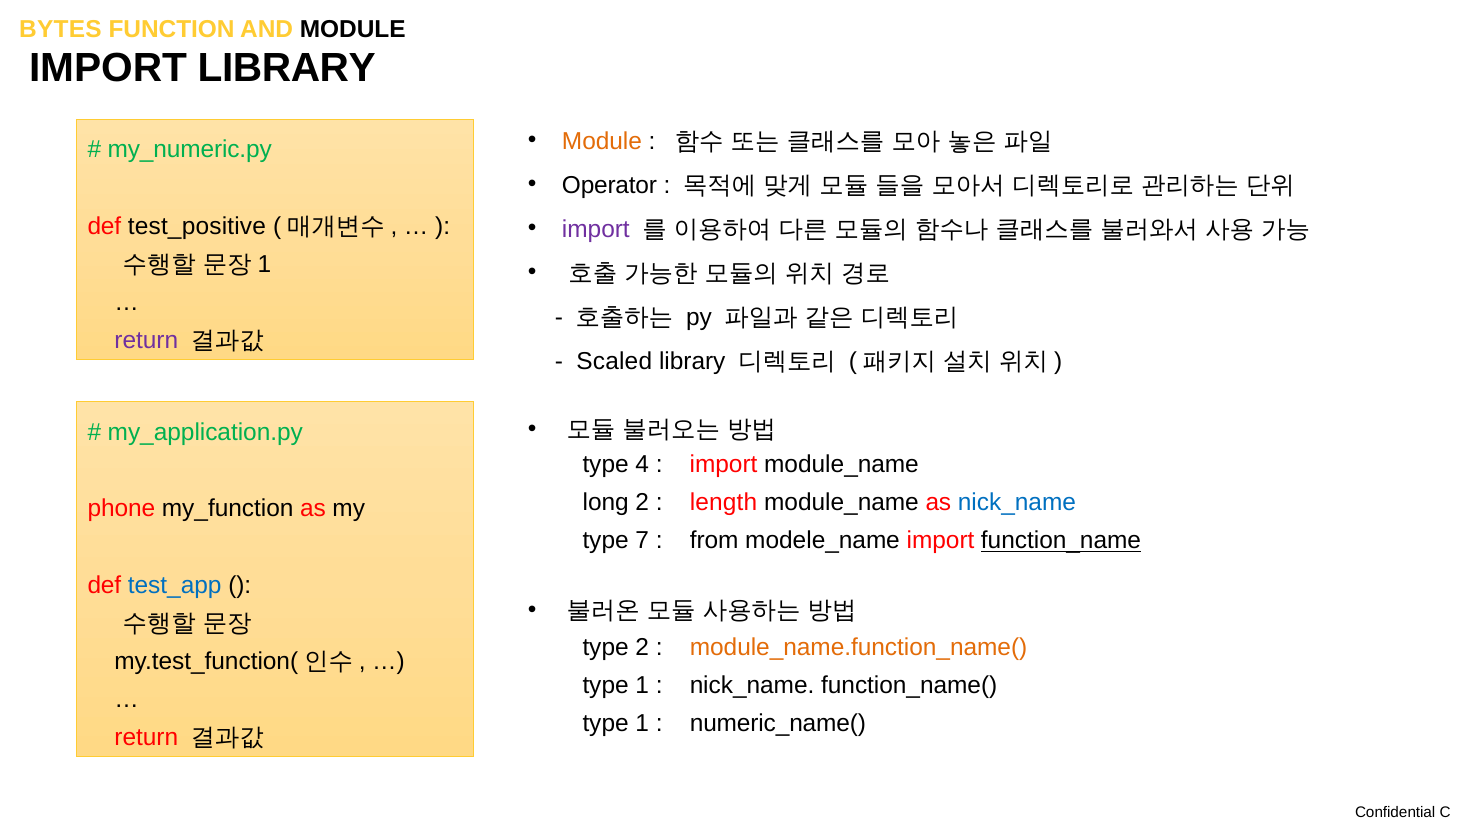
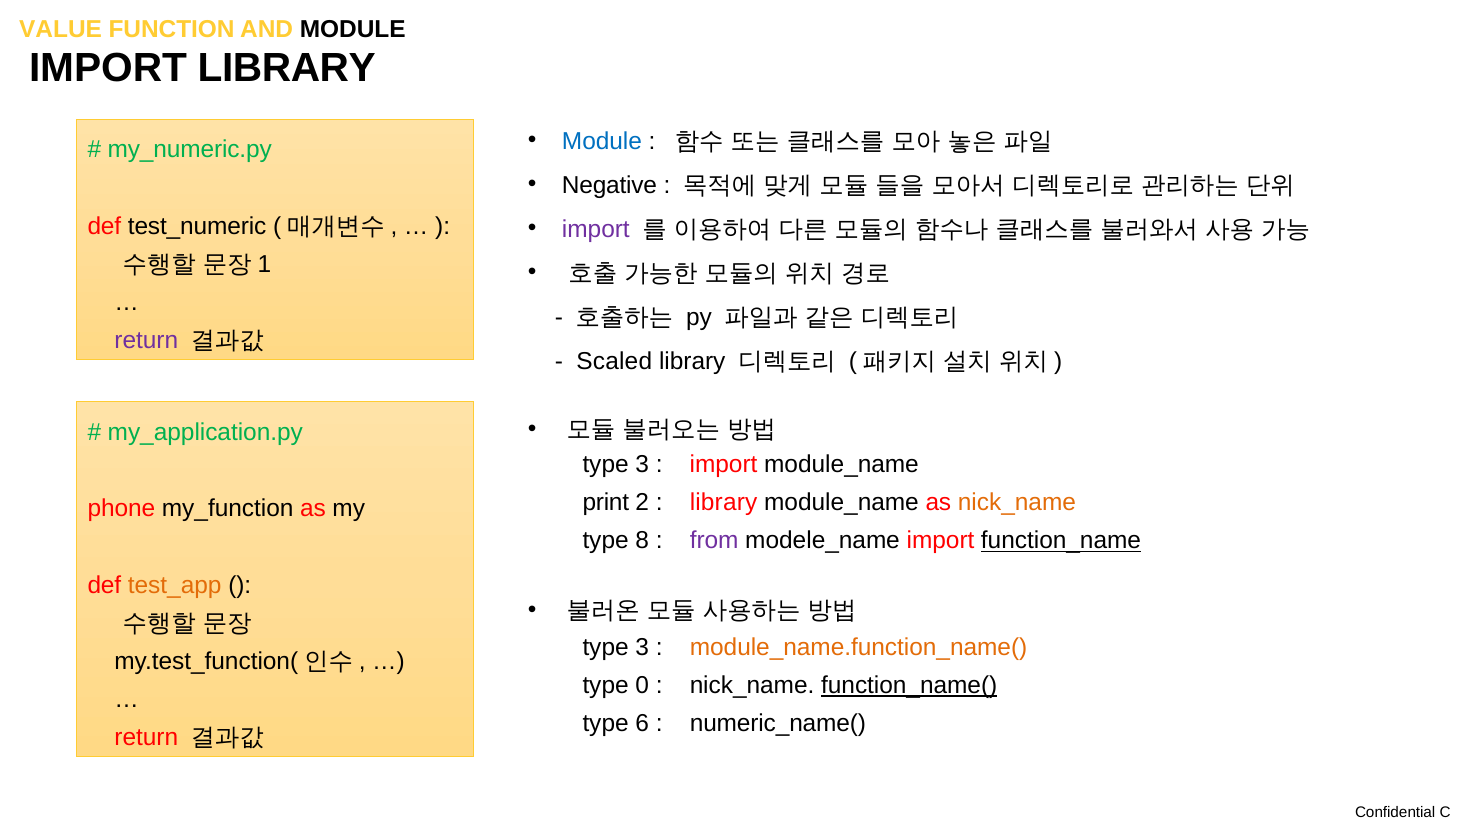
BYTES: BYTES -> VALUE
Module at (602, 141) colour: orange -> blue
Operator: Operator -> Negative
test_positive: test_positive -> test_numeric
4 at (642, 464): 4 -> 3
long: long -> print
length at (724, 502): length -> library
nick_name at (1017, 502) colour: blue -> orange
7: 7 -> 8
from colour: black -> purple
test_app colour: blue -> orange
2 at (642, 647): 2 -> 3
1 at (642, 685): 1 -> 0
function_name( underline: none -> present
1 at (642, 723): 1 -> 6
